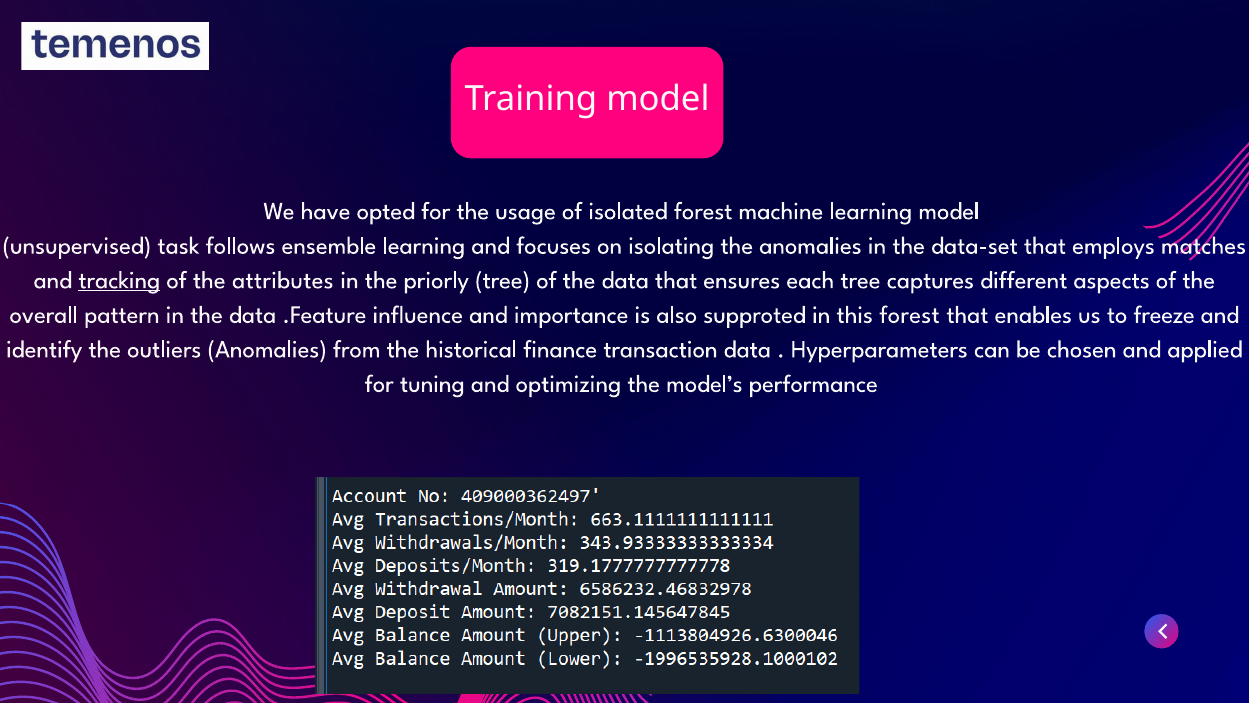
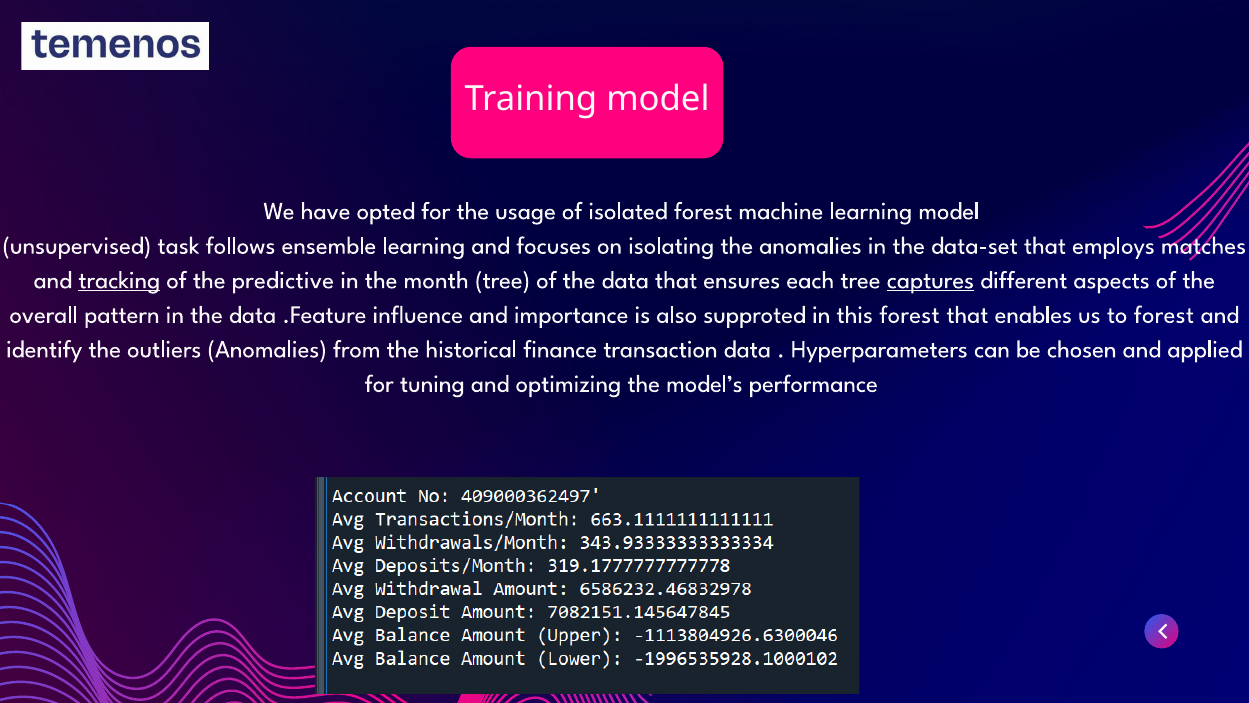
attributes: attributes -> predictive
priorly: priorly -> month
captures underline: none -> present
to freeze: freeze -> forest
